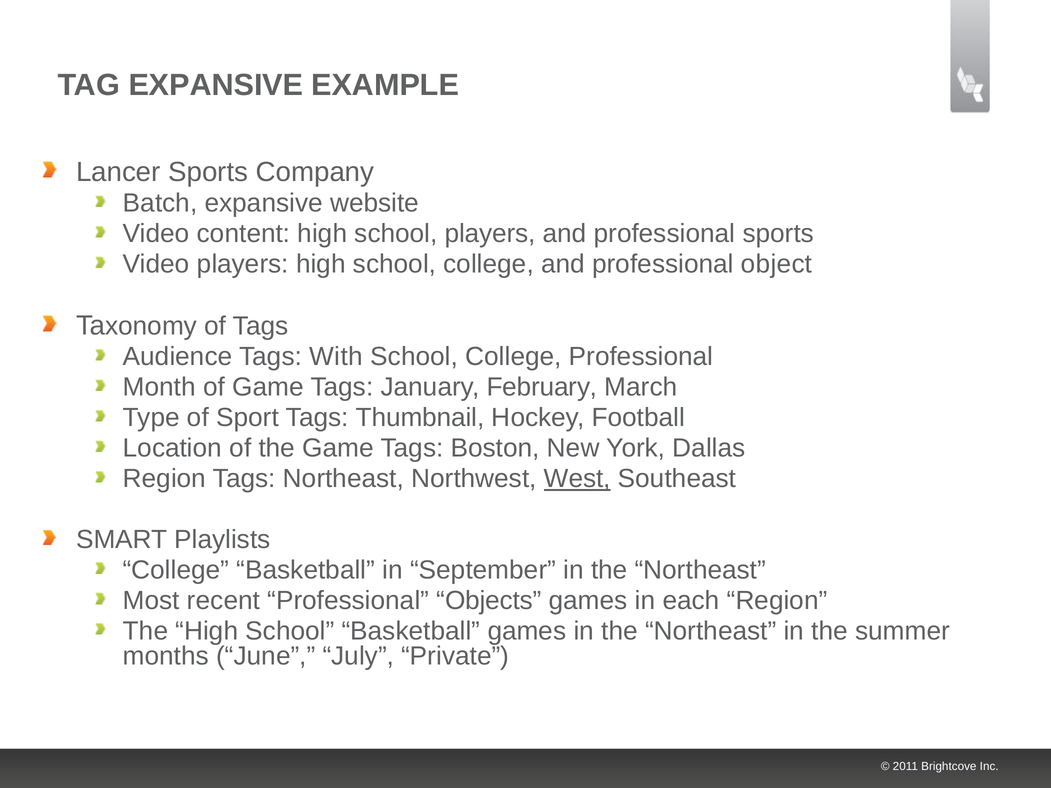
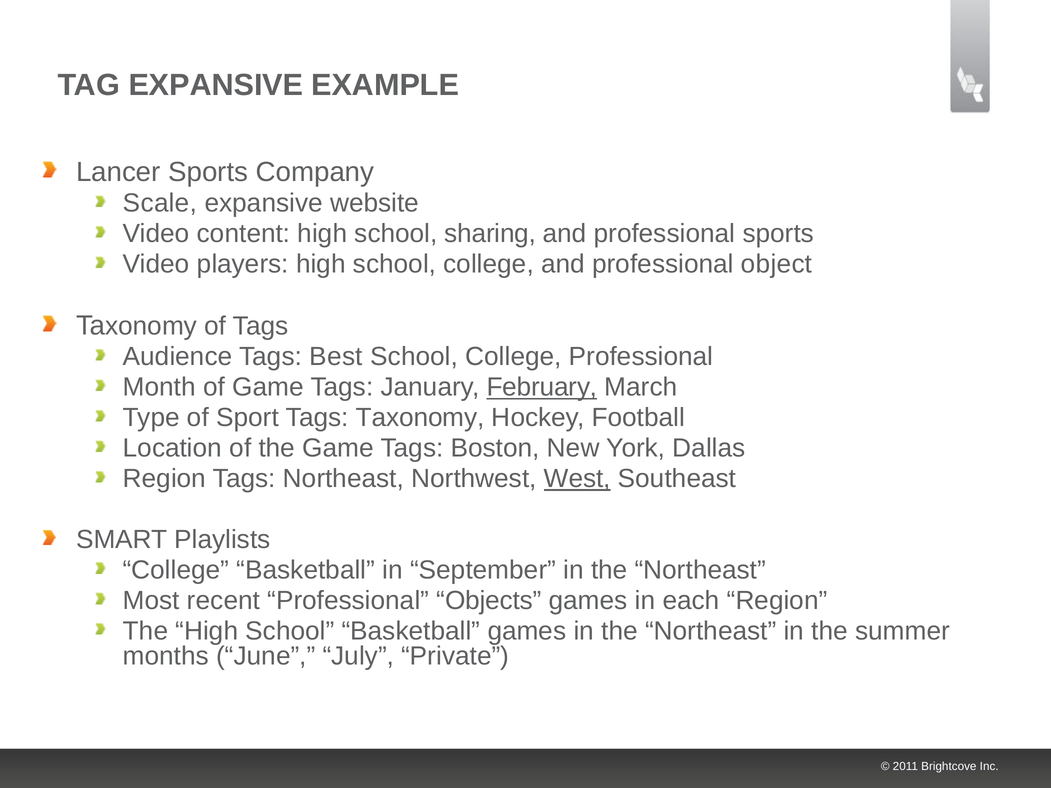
Batch: Batch -> Scale
school players: players -> sharing
With: With -> Best
February underline: none -> present
Tags Thumbnail: Thumbnail -> Taxonomy
